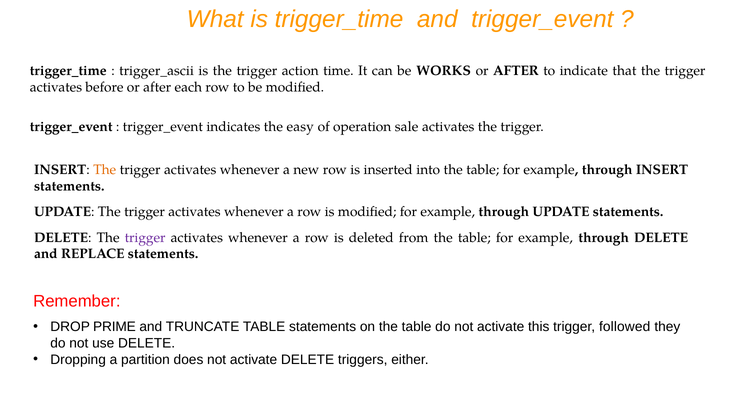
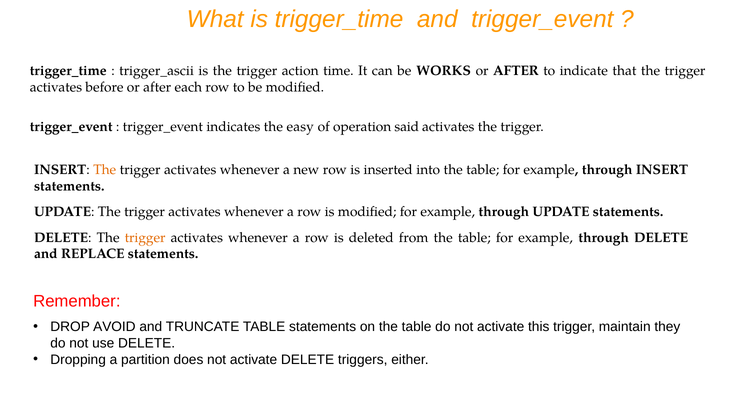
sale: sale -> said
trigger at (145, 238) colour: purple -> orange
PRIME: PRIME -> AVOID
followed: followed -> maintain
